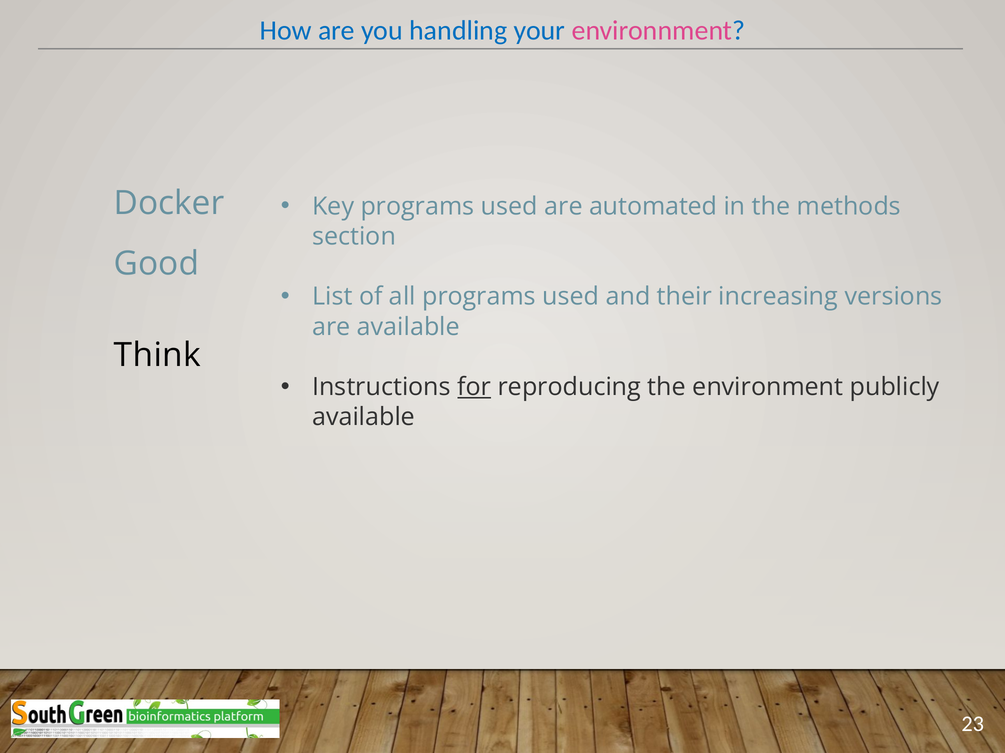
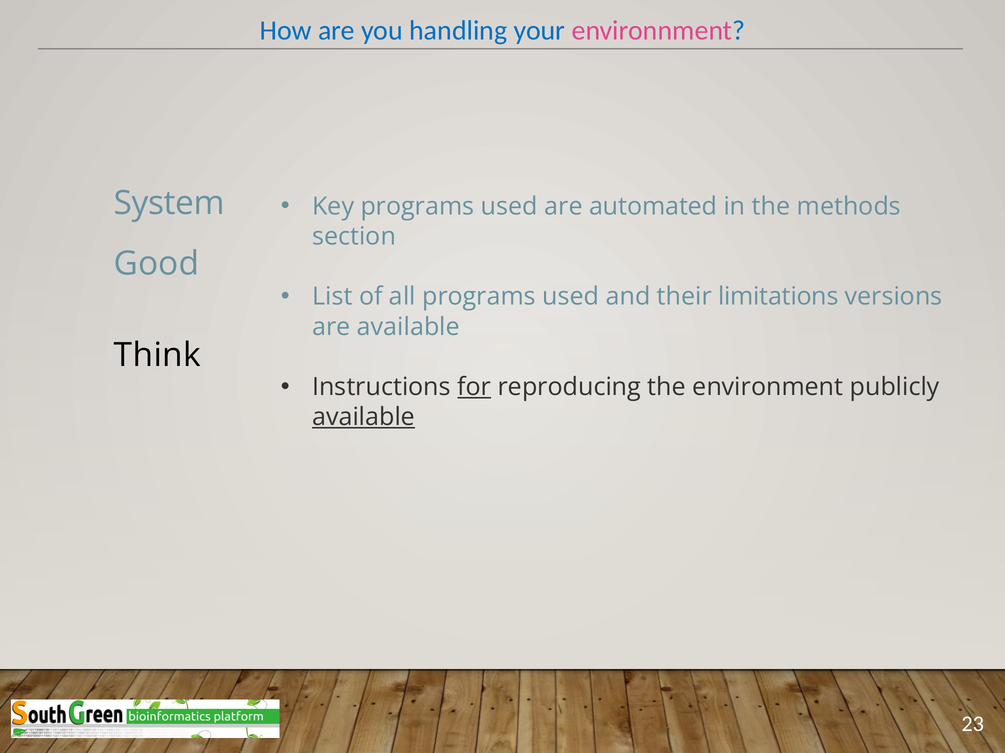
Docker: Docker -> System
increasing: increasing -> limitations
available at (364, 418) underline: none -> present
